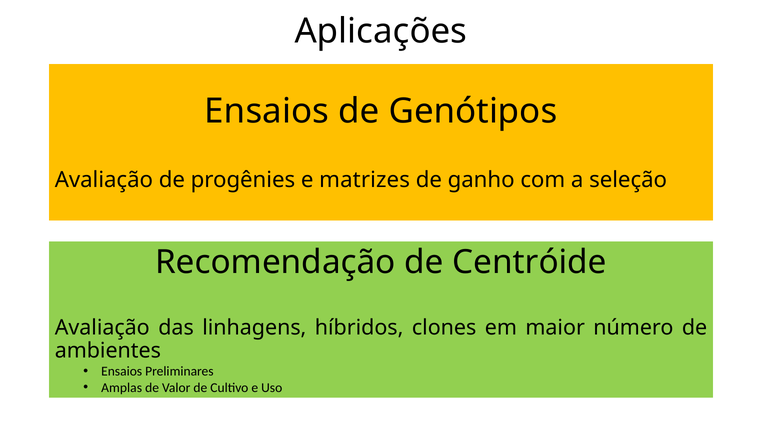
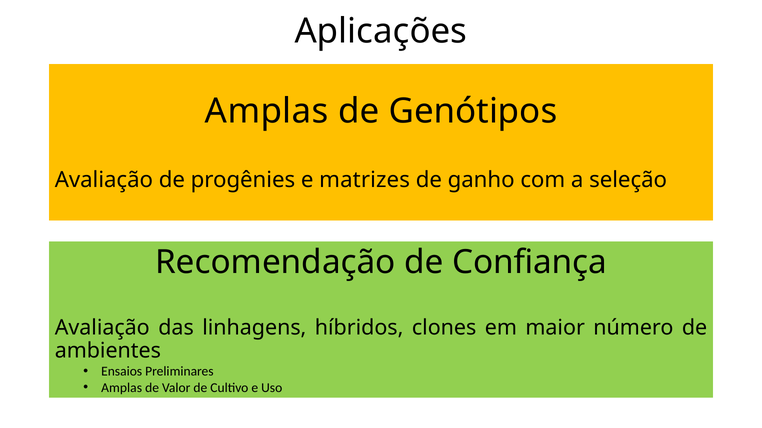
Ensaios at (267, 111): Ensaios -> Amplas
Centróide: Centróide -> Confiança
